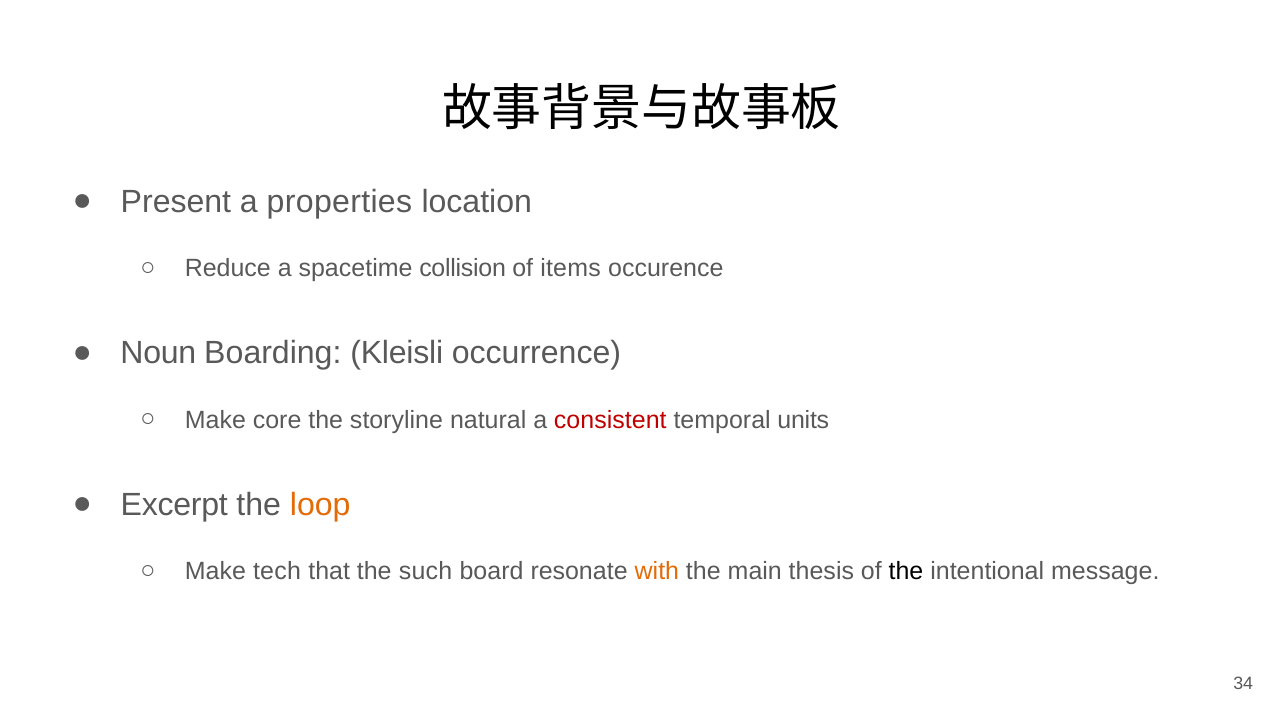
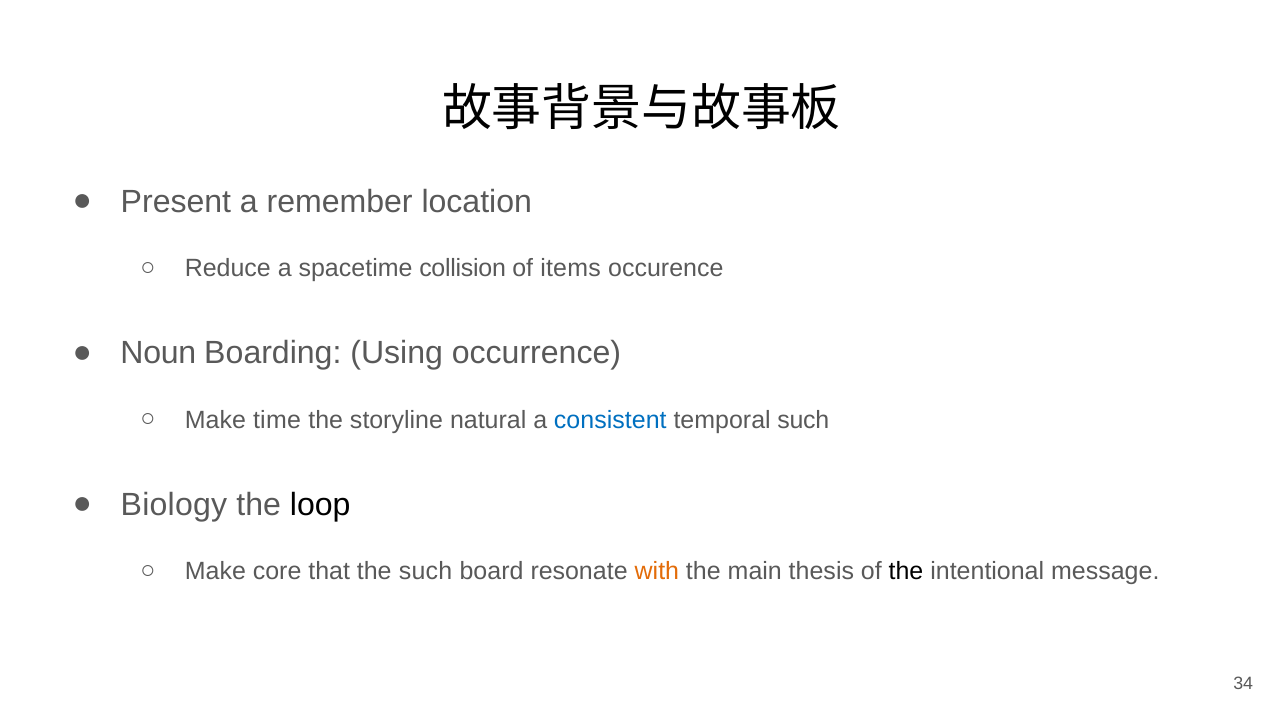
properties: properties -> remember
Kleisli: Kleisli -> Using
core: core -> time
consistent colour: red -> blue
temporal units: units -> such
Excerpt: Excerpt -> Biology
loop colour: orange -> black
tech: tech -> core
